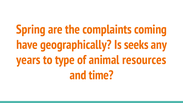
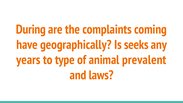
Spring: Spring -> During
resources: resources -> prevalent
time: time -> laws
